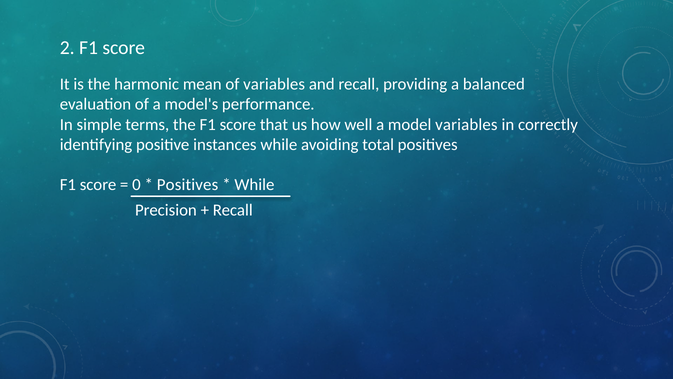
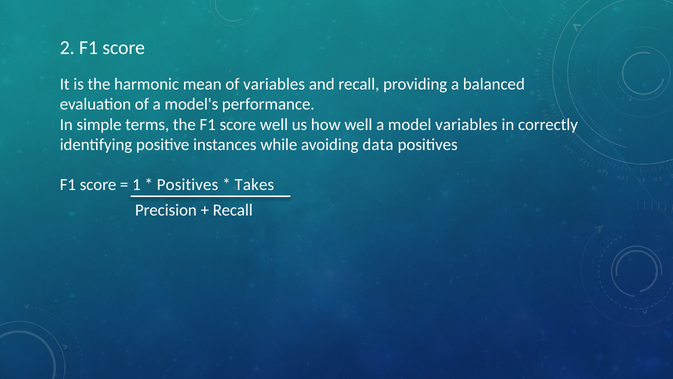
score that: that -> well
total: total -> data
0: 0 -> 1
While at (254, 184): While -> Takes
